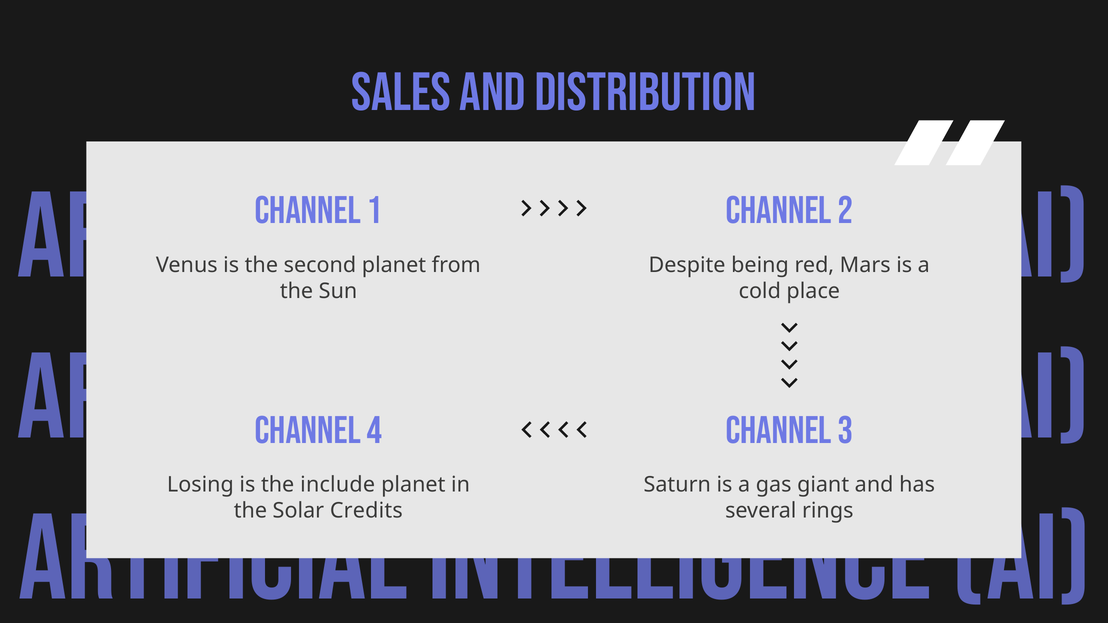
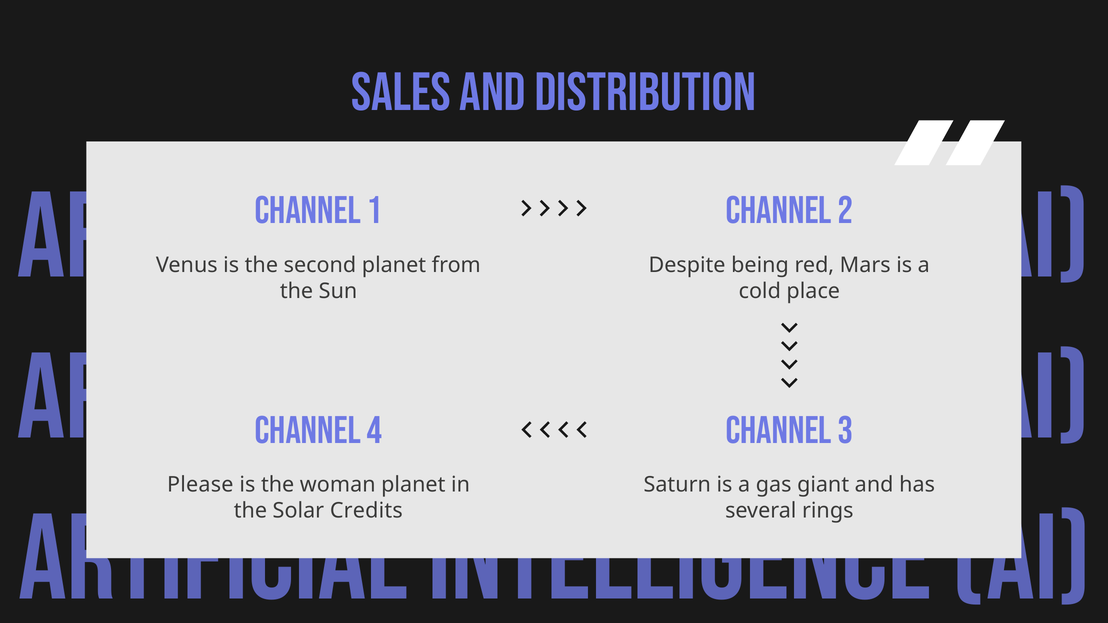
Losing: Losing -> Please
include: include -> woman
